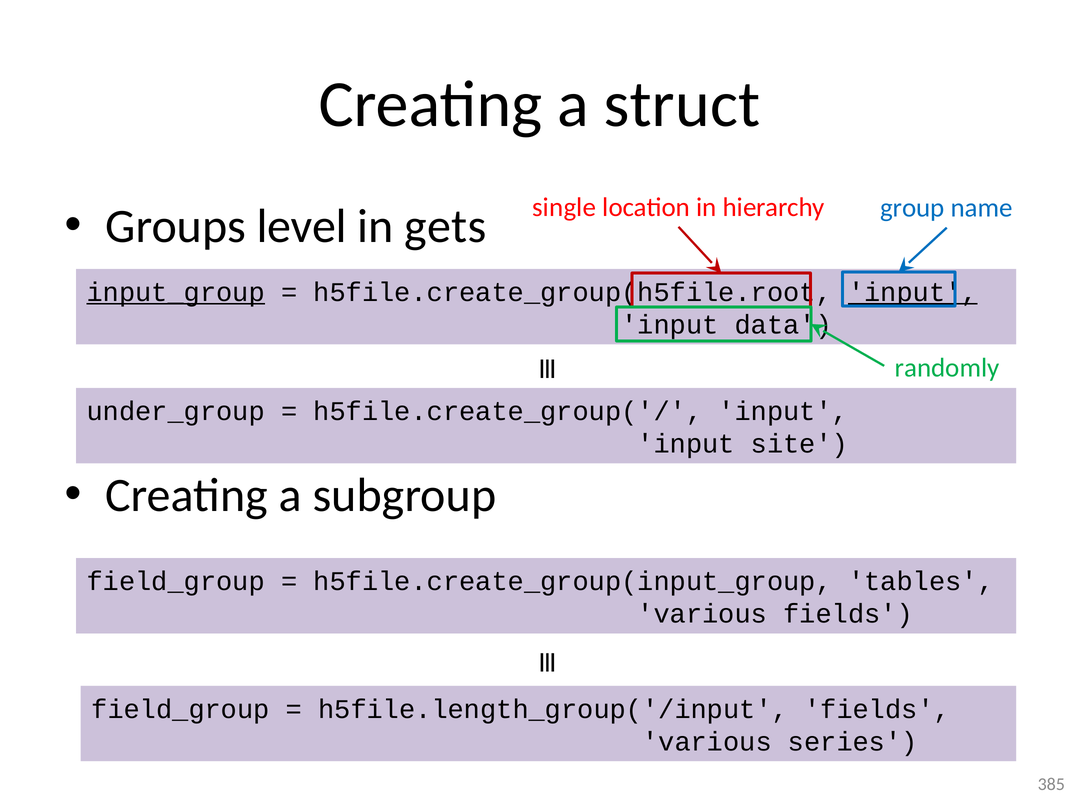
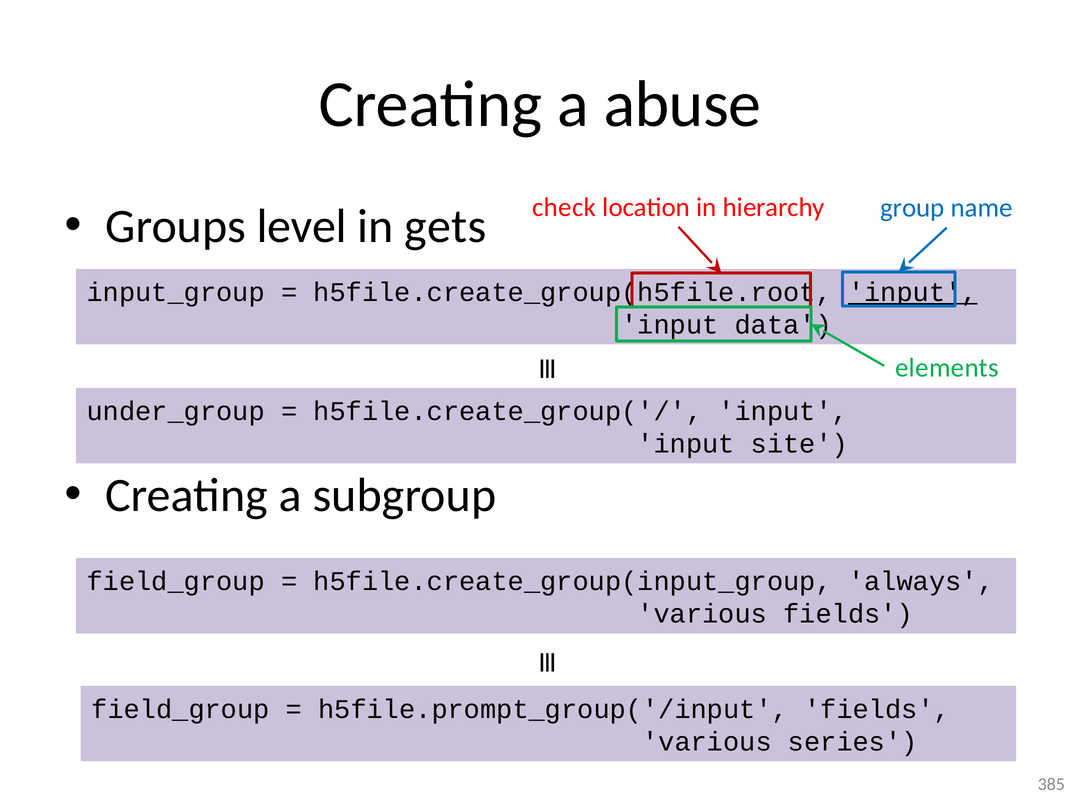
struct: struct -> abuse
single: single -> check
input_group underline: present -> none
randomly: randomly -> elements
tables: tables -> always
h5file.length_group('/input: h5file.length_group('/input -> h5file.prompt_group('/input
